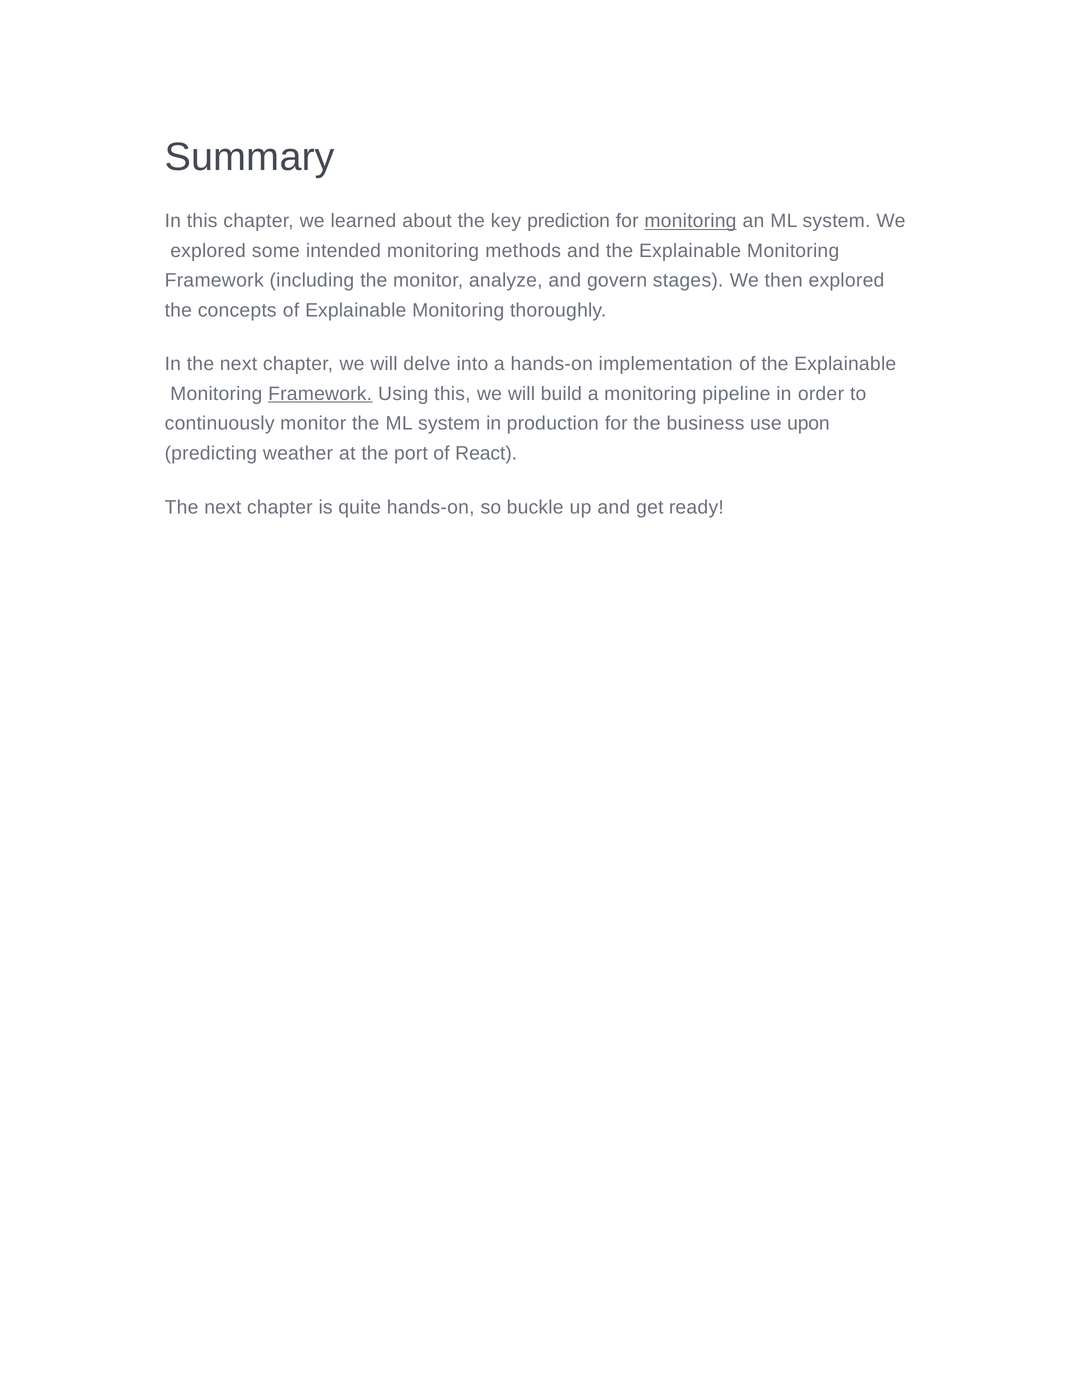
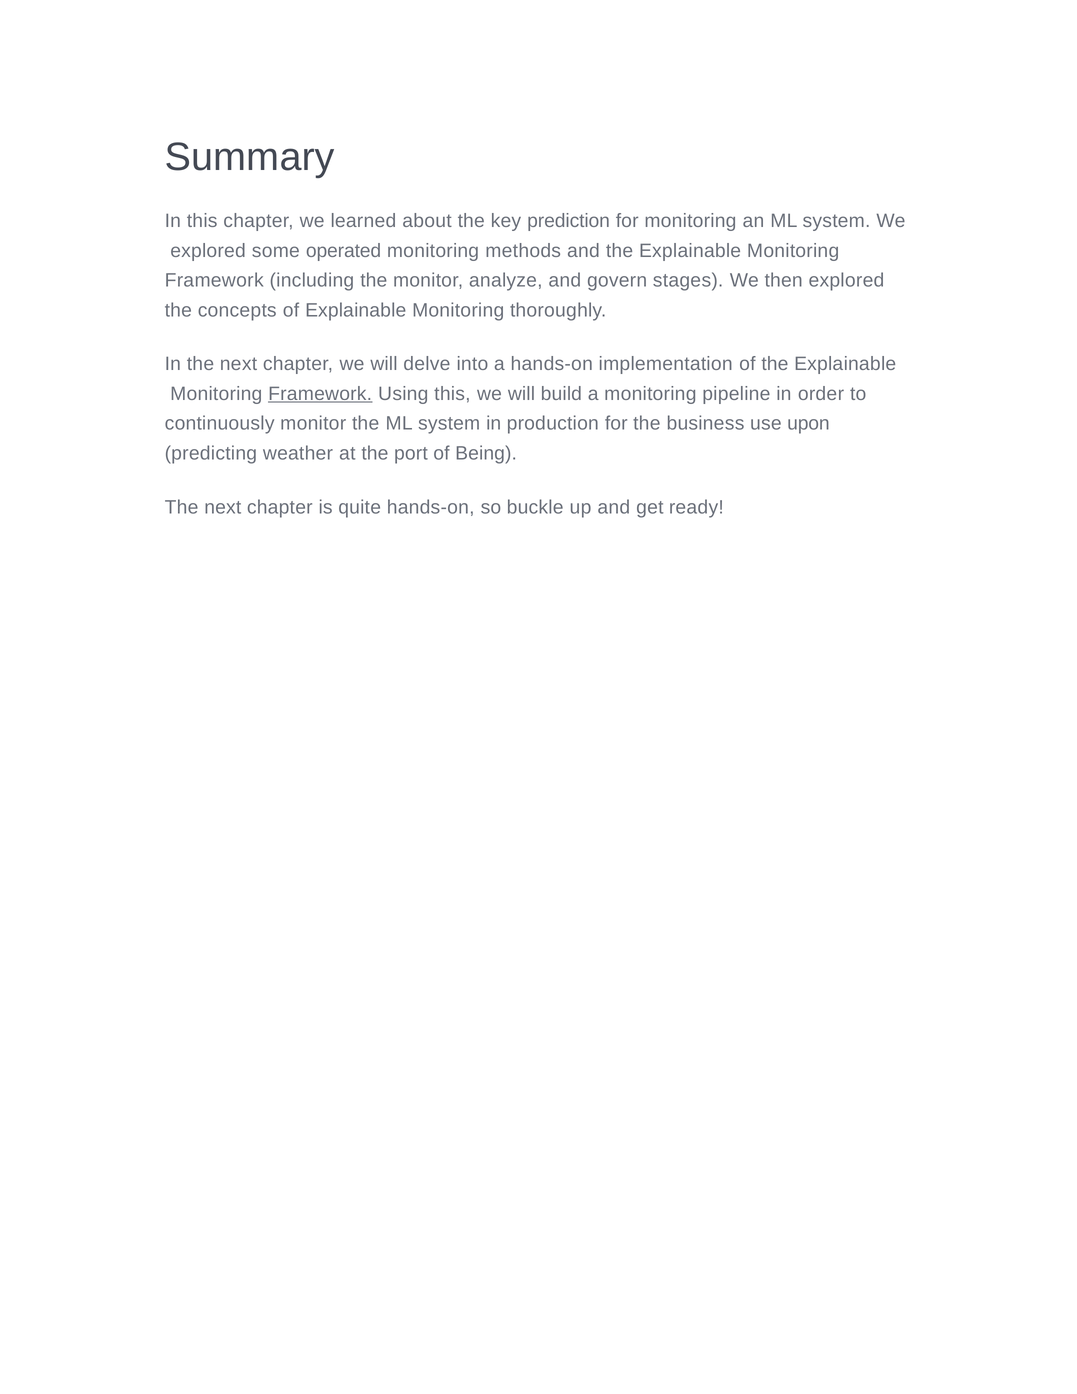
monitoring at (690, 221) underline: present -> none
intended: intended -> operated
React: React -> Being
